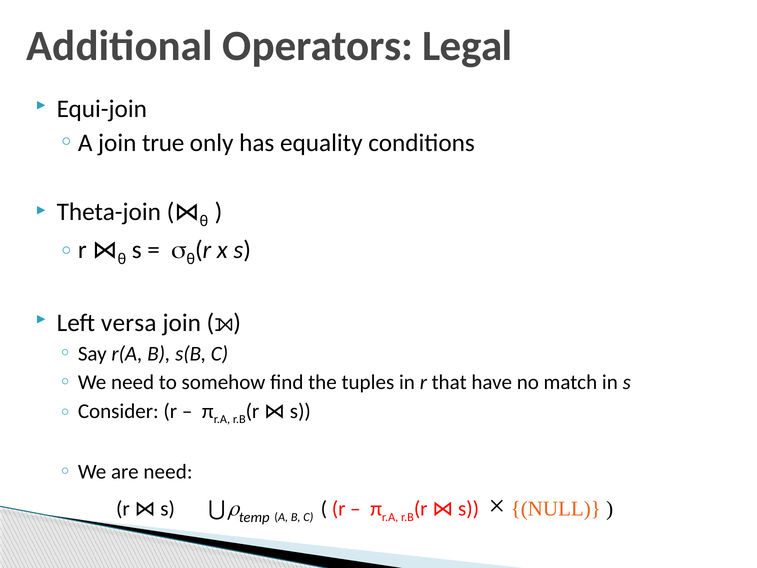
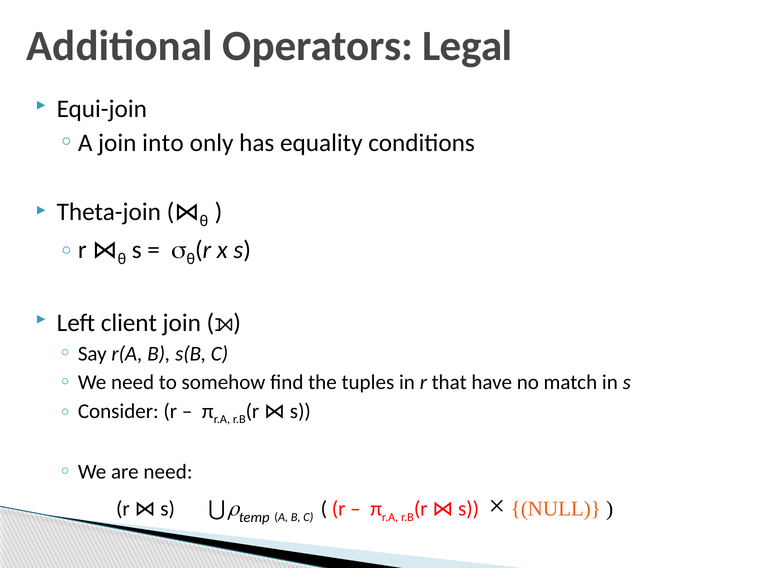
true: true -> into
versa: versa -> client
